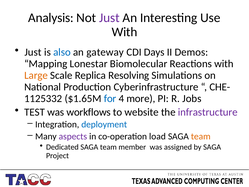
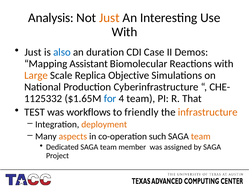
Just at (109, 18) colour: purple -> orange
gateway: gateway -> duration
Days: Days -> Case
Lonestar: Lonestar -> Assistant
Resolving: Resolving -> Objective
4 more: more -> team
Jobs: Jobs -> That
website: website -> friendly
infrastructure colour: purple -> orange
deployment colour: blue -> orange
aspects colour: purple -> orange
load: load -> such
